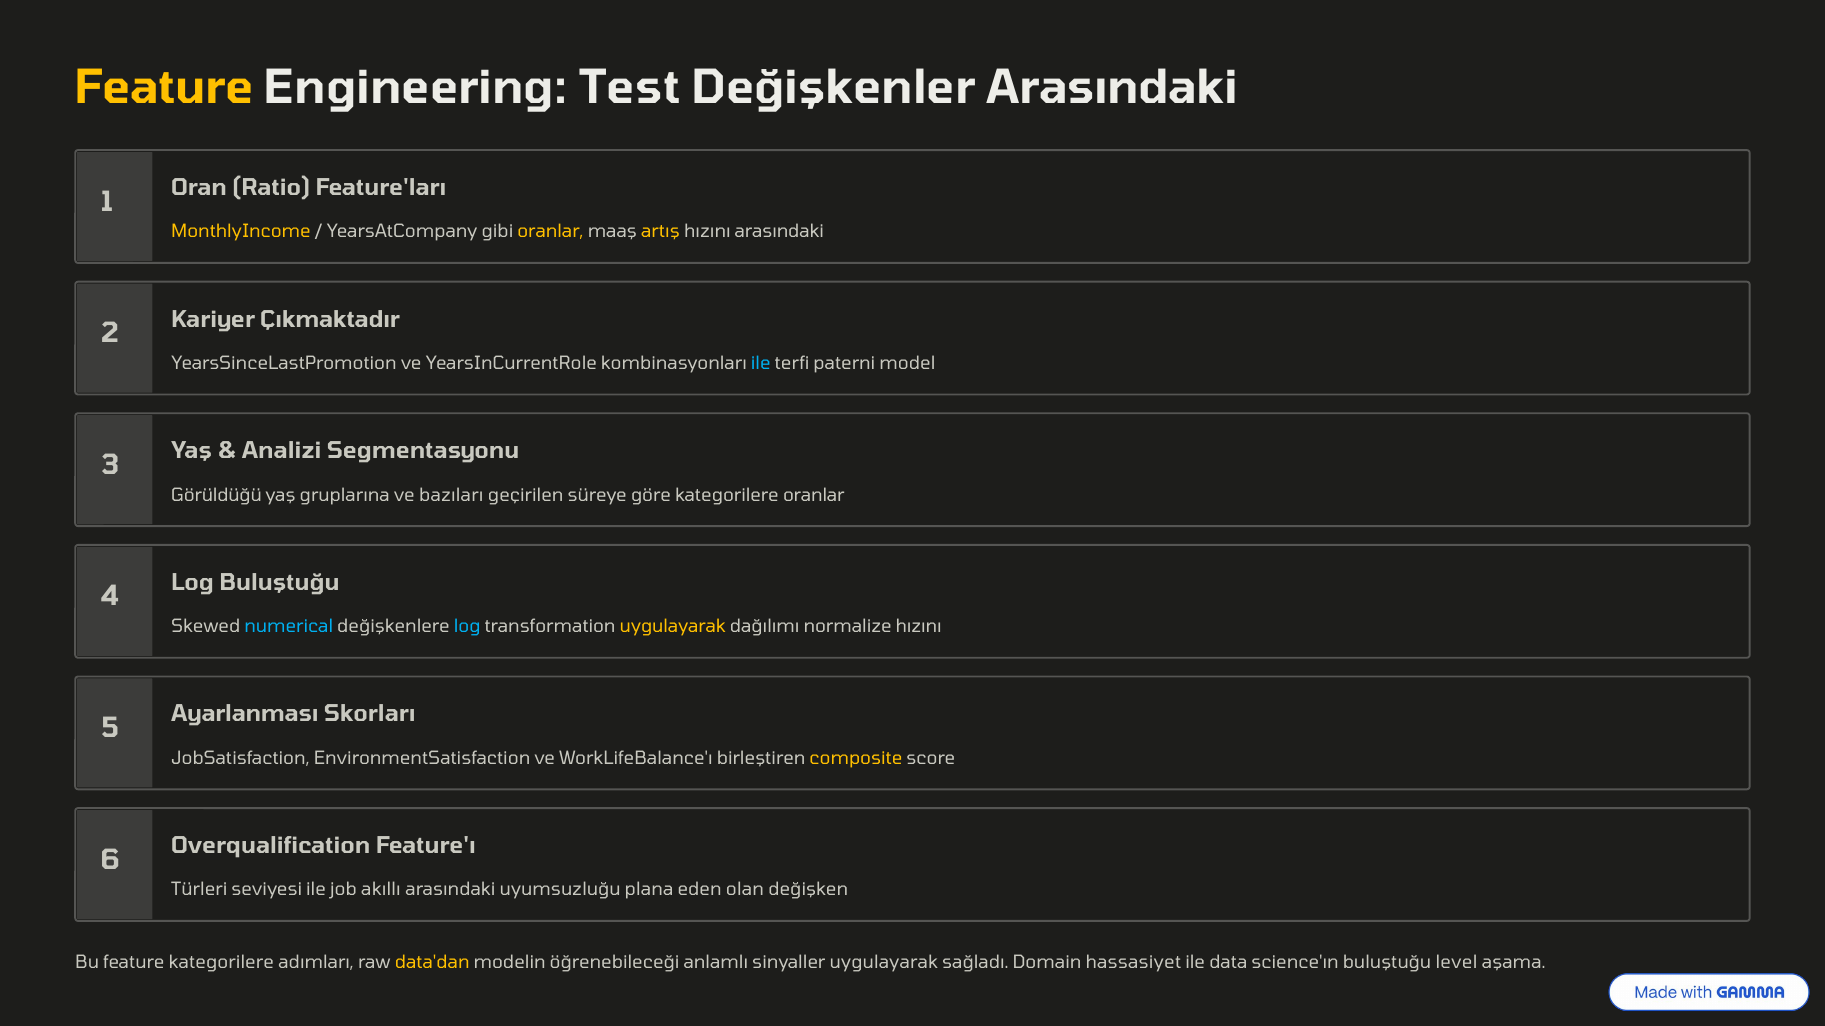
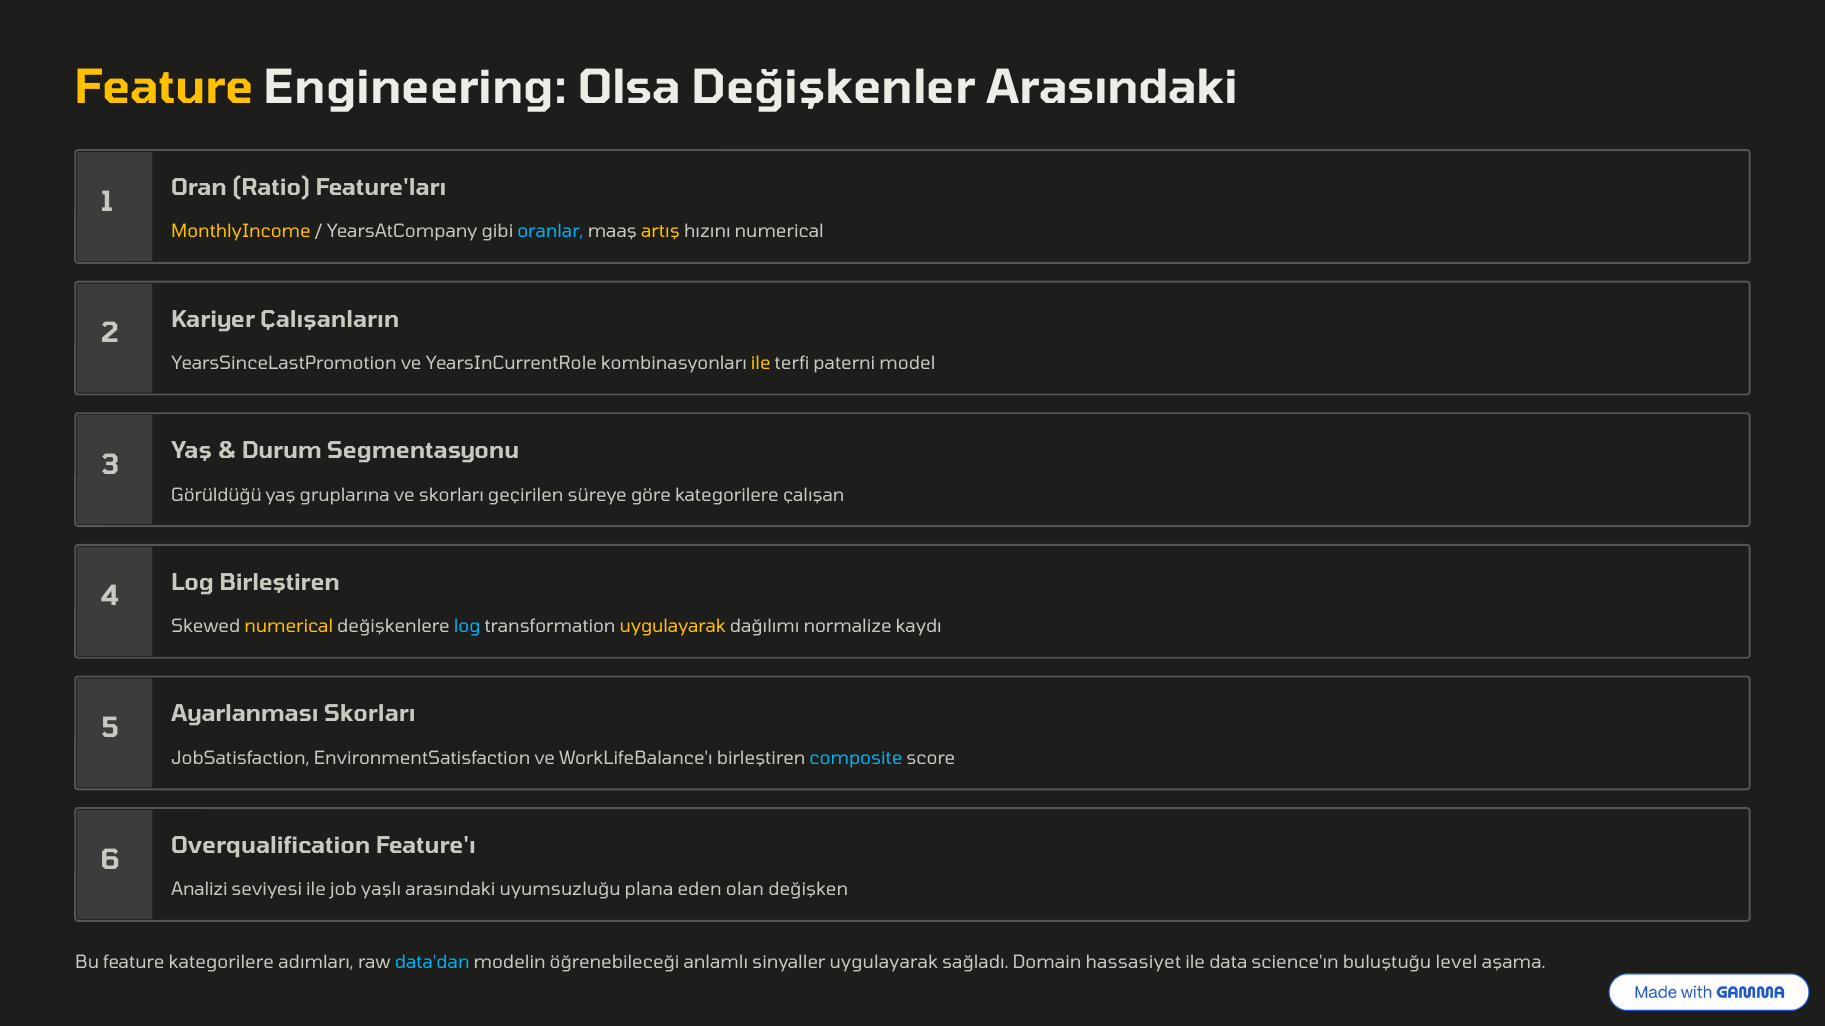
Test: Test -> Olsa
oranlar at (551, 232) colour: yellow -> light blue
hızını arasındaki: arasındaki -> numerical
Çıkmaktadır: Çıkmaktadır -> Çalışanların
ile at (761, 364) colour: light blue -> yellow
Analizi: Analizi -> Durum
ve bazıları: bazıları -> skorları
kategorilere oranlar: oranlar -> çalışan
Log Buluştuğu: Buluştuğu -> Birleştiren
numerical at (289, 627) colour: light blue -> yellow
normalize hızını: hızını -> kaydı
composite colour: yellow -> light blue
Türleri: Türleri -> Analizi
akıllı: akıllı -> yaşlı
data'dan colour: yellow -> light blue
